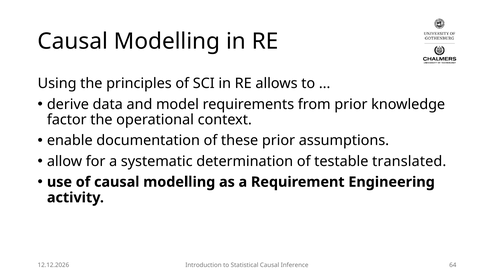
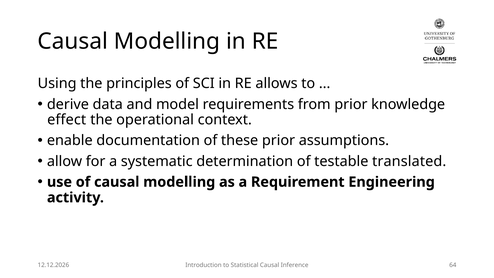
factor: factor -> effect
